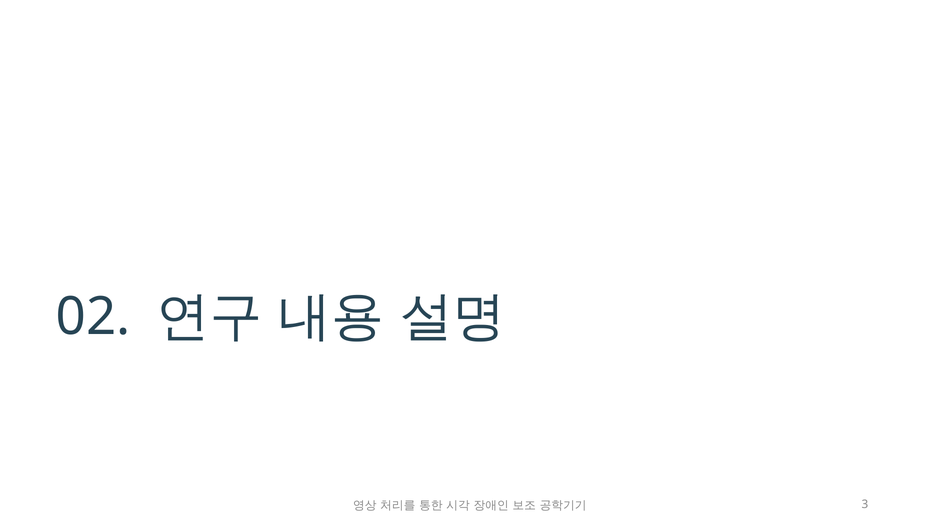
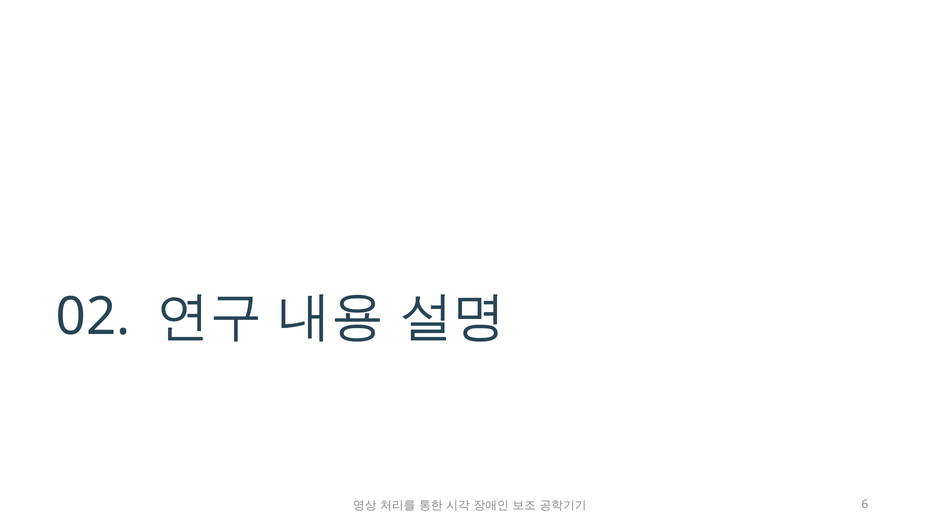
3: 3 -> 6
